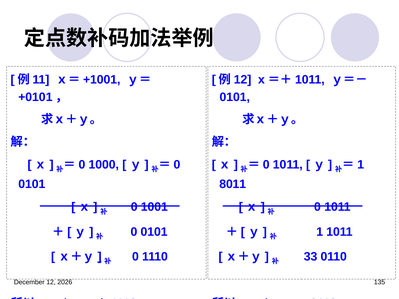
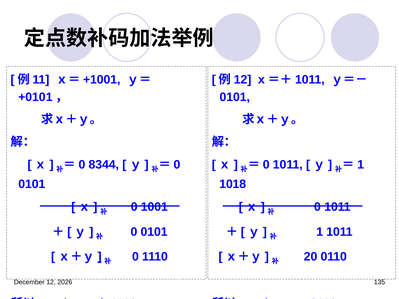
1000: 1000 -> 8344
8011: 8011 -> 1018
33: 33 -> 20
